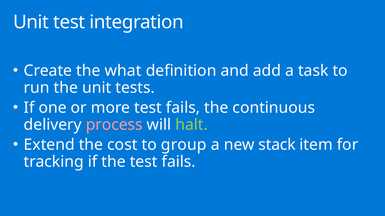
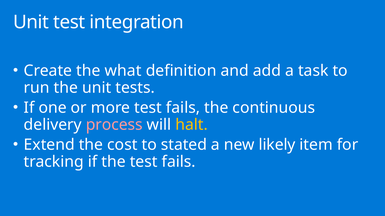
halt colour: light green -> yellow
group: group -> stated
stack: stack -> likely
